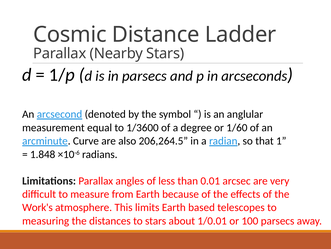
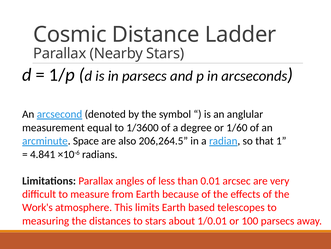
Curve: Curve -> Space
1.848: 1.848 -> 4.841
